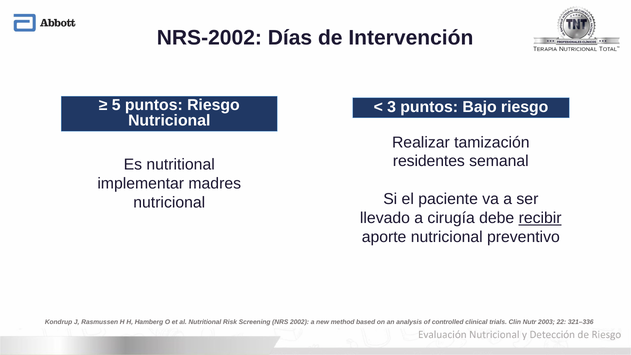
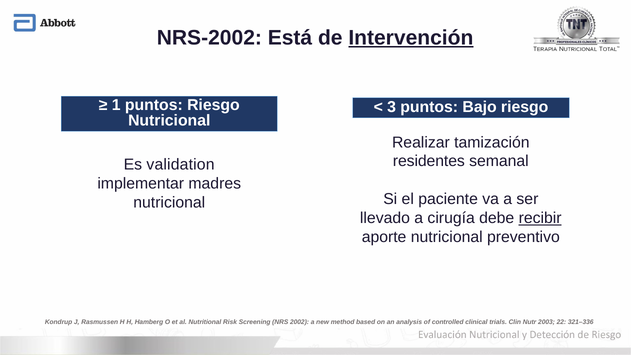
Días: Días -> Está
Intervención underline: none -> present
5: 5 -> 1
Es nutritional: nutritional -> validation
